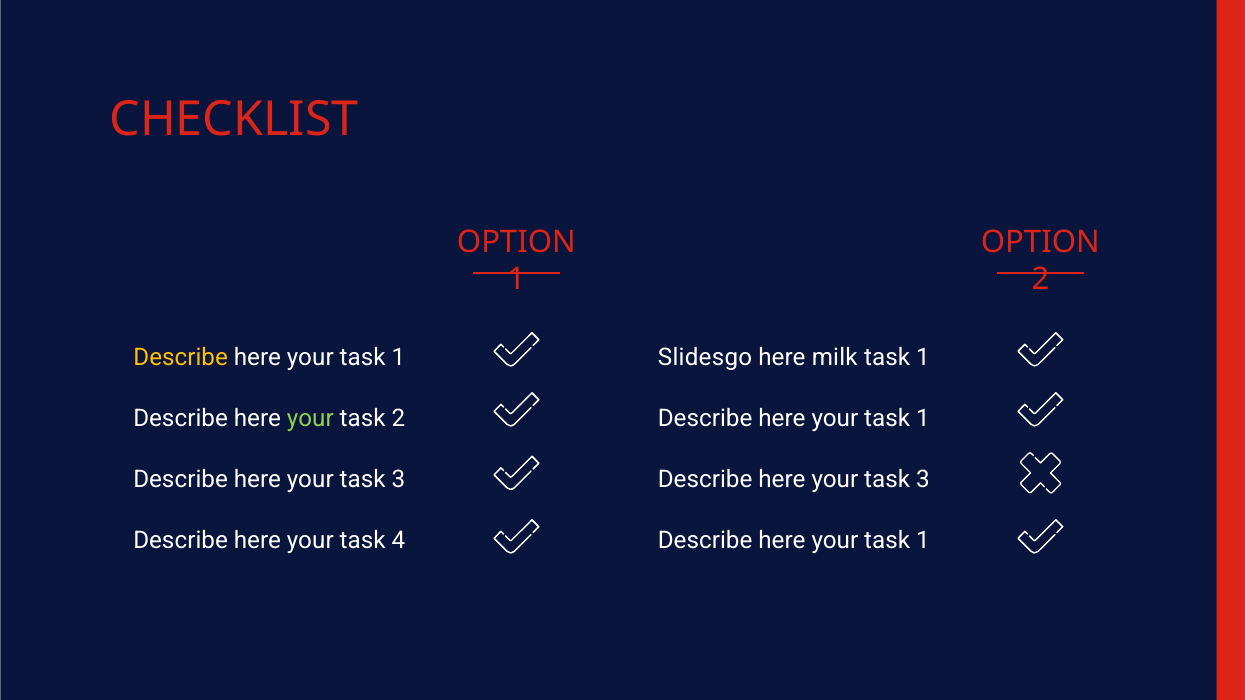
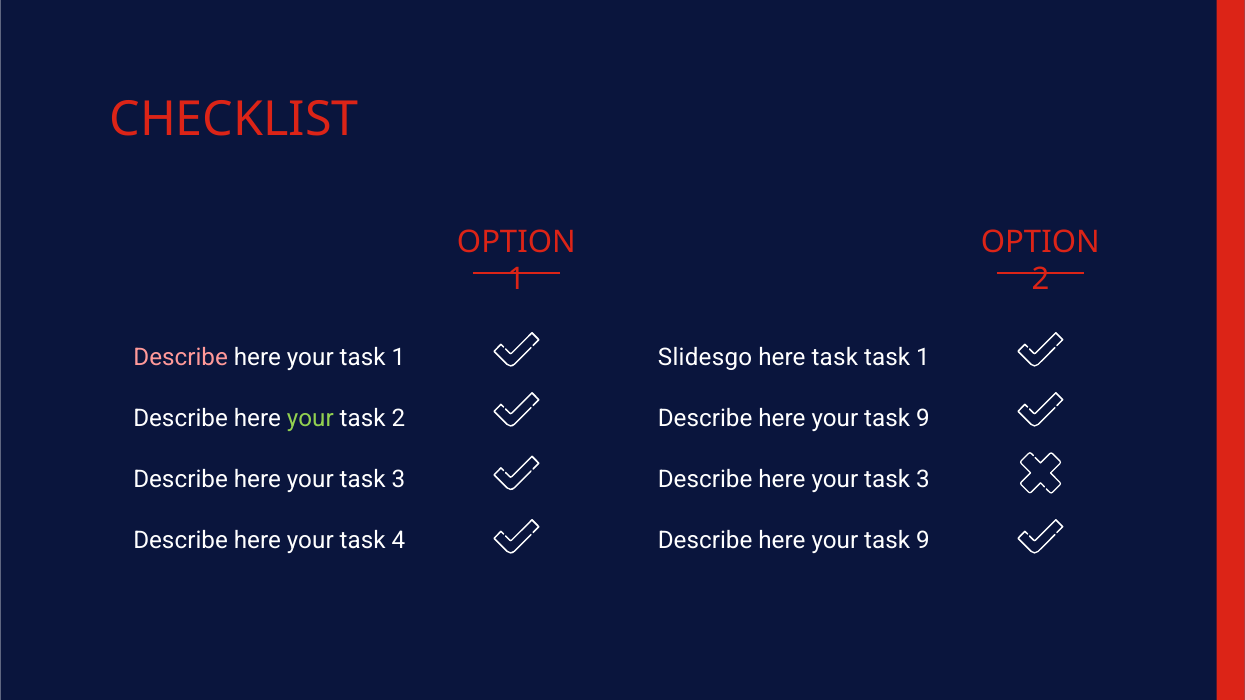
Describe at (181, 357) colour: yellow -> pink
here milk: milk -> task
1 at (923, 418): 1 -> 9
1 at (923, 540): 1 -> 9
